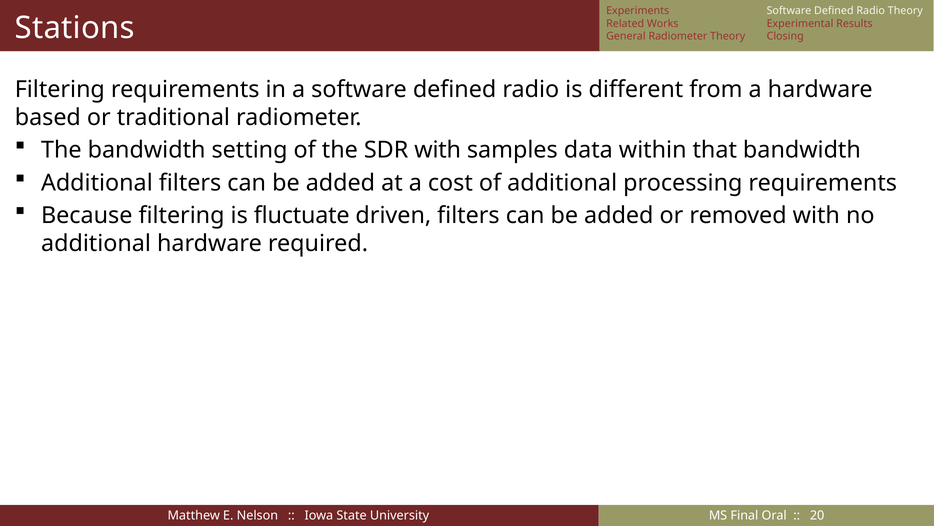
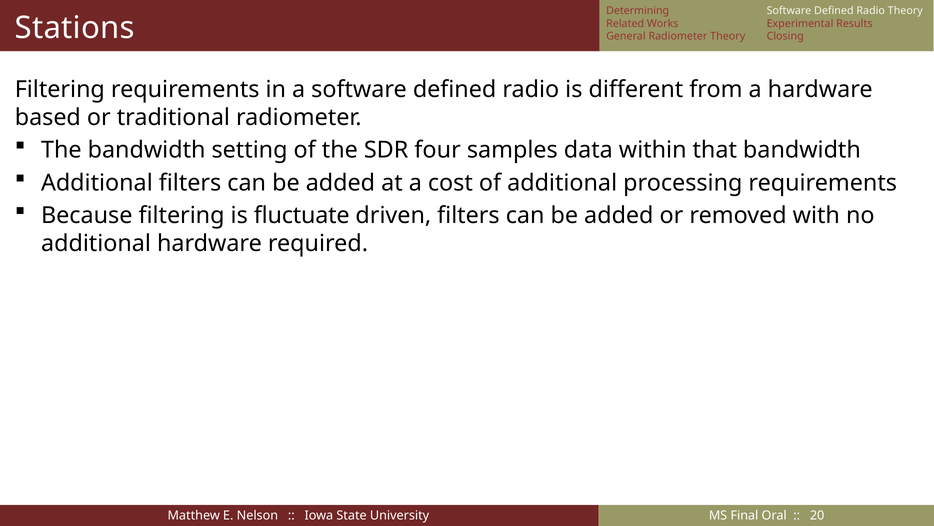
Experiments: Experiments -> Determining
SDR with: with -> four
